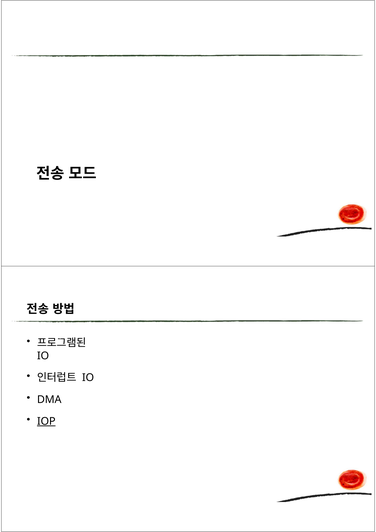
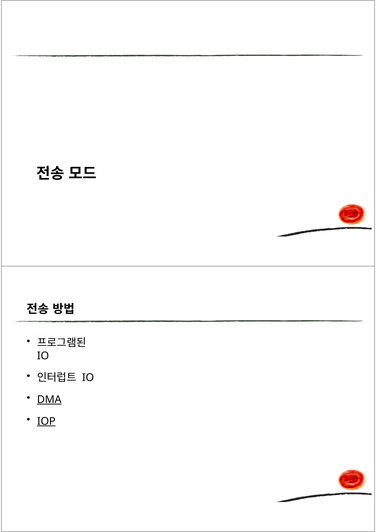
DMA underline: none -> present
